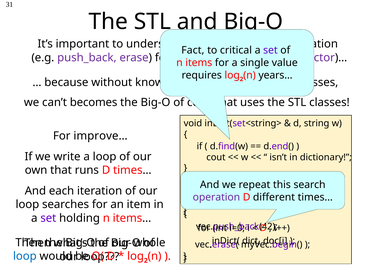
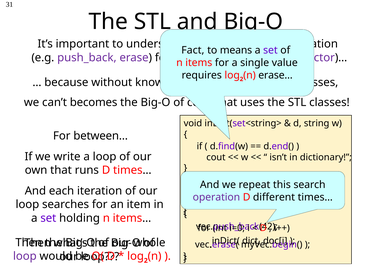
critical: critical -> means
years…: years… -> erase…
improve…: improve… -> between…
loop at (25, 256) colour: blue -> purple
